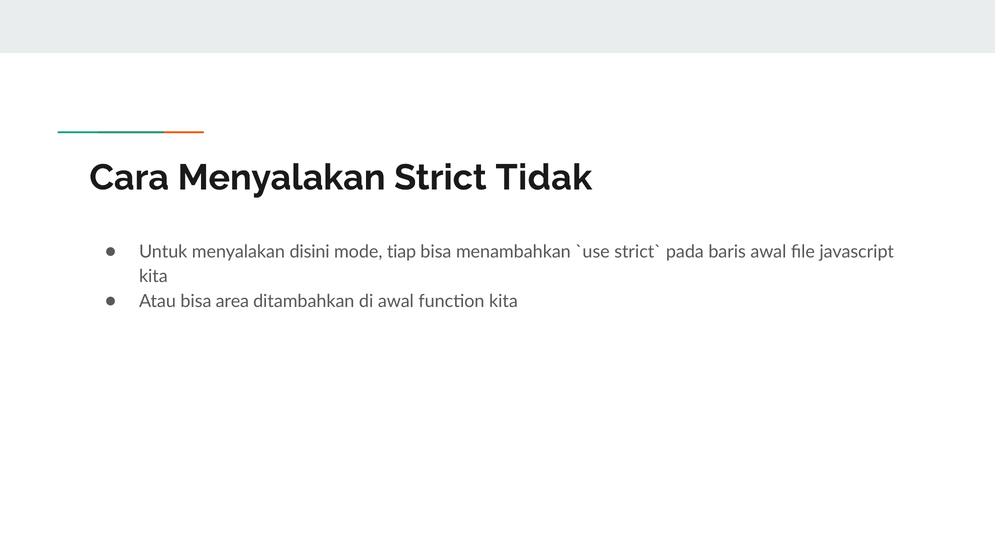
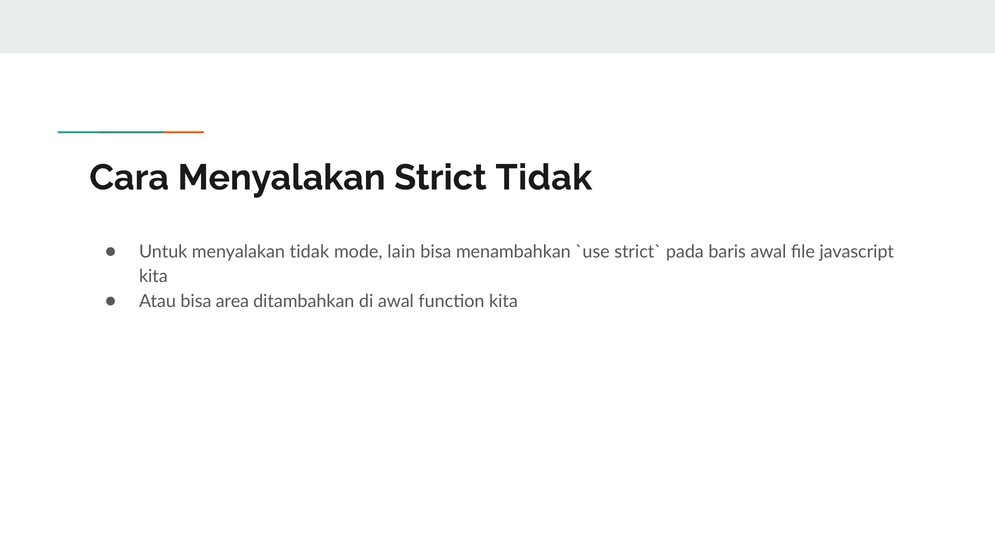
menyalakan disini: disini -> tidak
tiap: tiap -> lain
